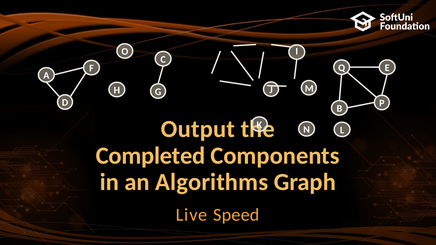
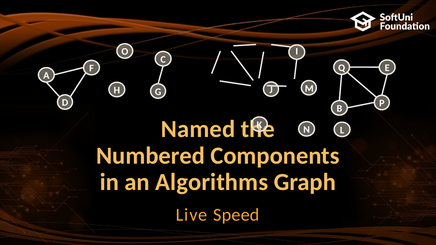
Output: Output -> Named
Completed: Completed -> Numbered
